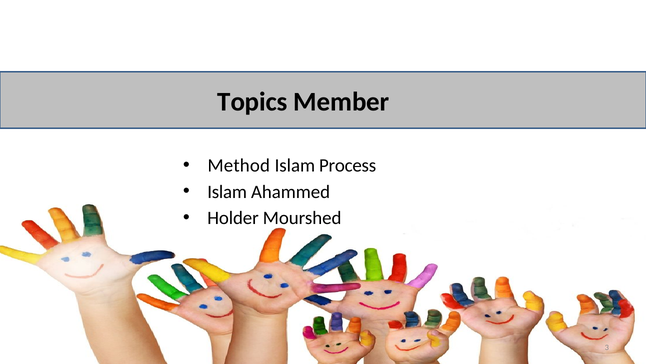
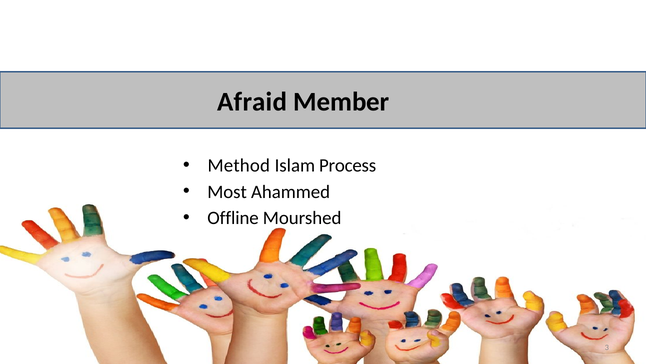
Topics: Topics -> Afraid
Islam at (227, 191): Islam -> Most
Holder: Holder -> Offline
